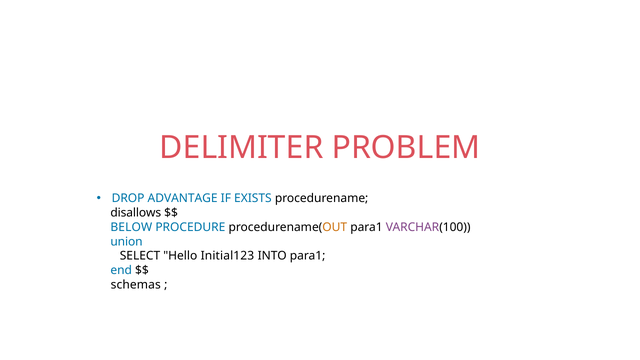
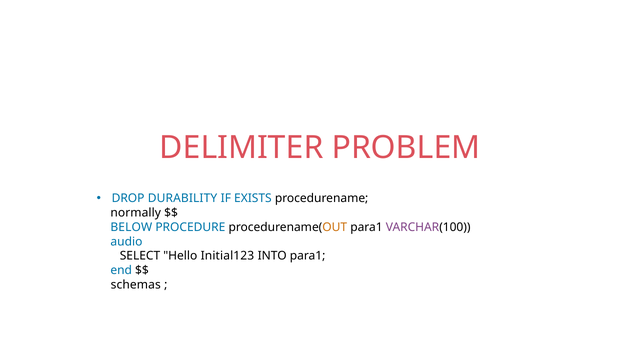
ADVANTAGE: ADVANTAGE -> DURABILITY
disallows: disallows -> normally
union: union -> audio
